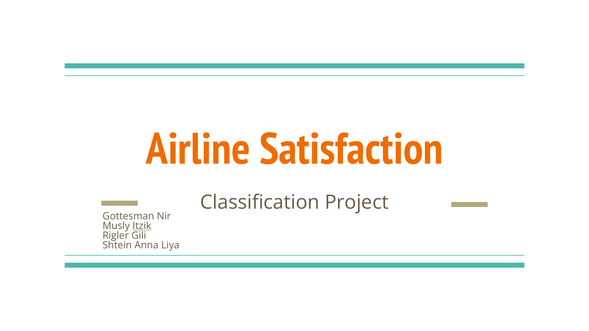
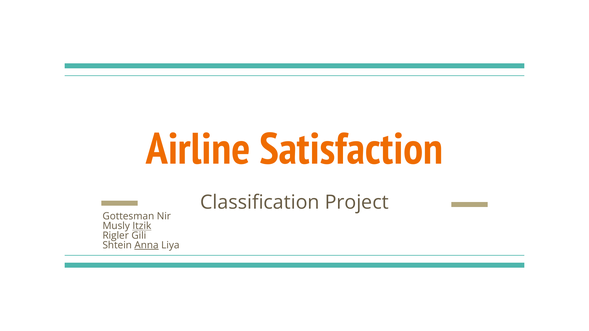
Anna underline: none -> present
